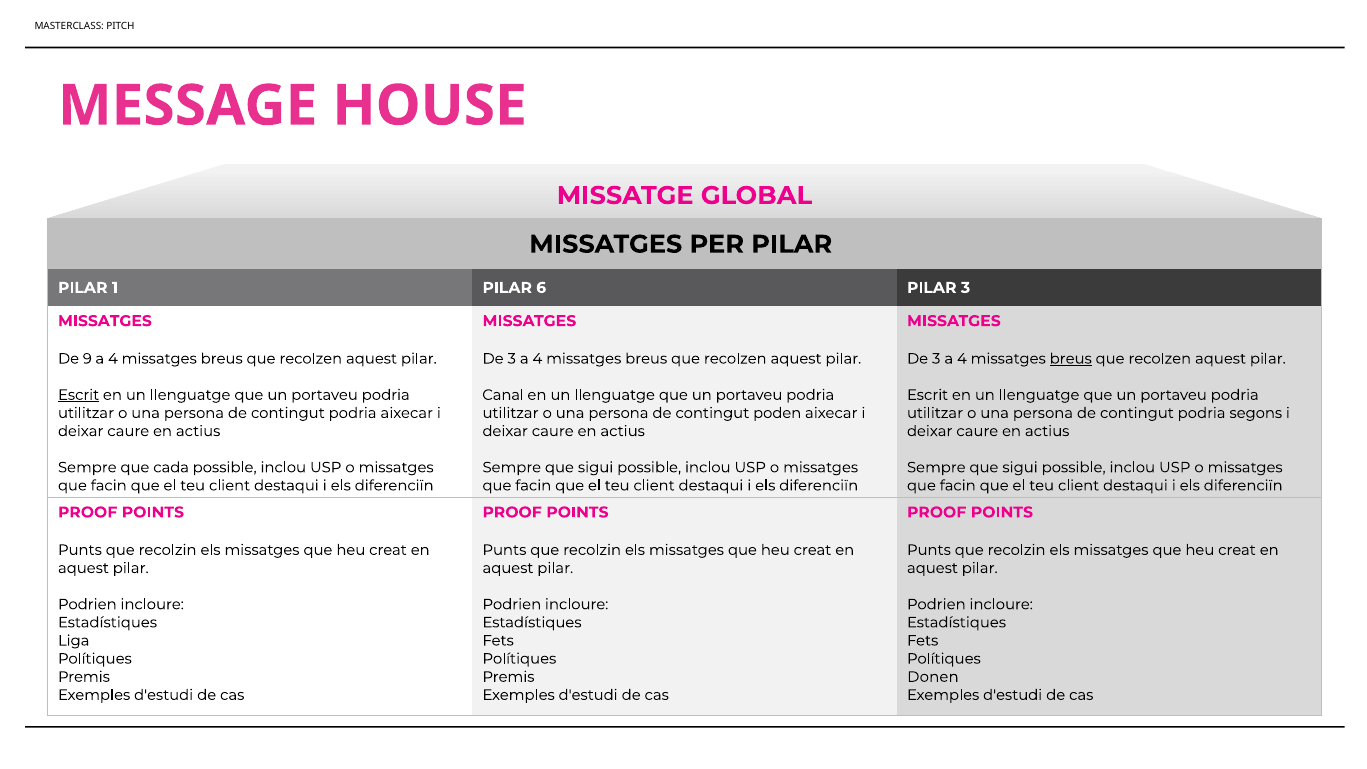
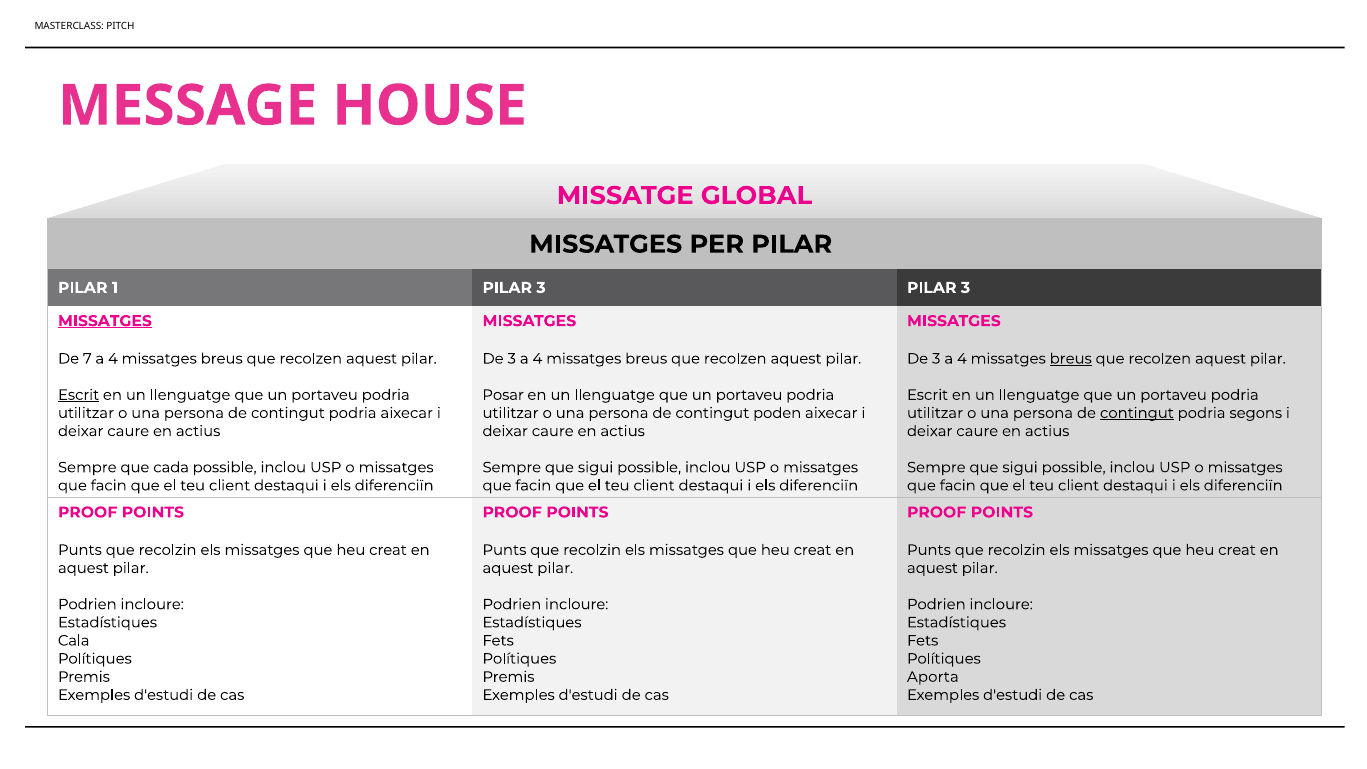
1 PILAR 6: 6 -> 3
MISSATGES at (105, 321) underline: none -> present
9: 9 -> 7
Canal: Canal -> Posar
contingut at (1137, 413) underline: none -> present
Liga: Liga -> Cala
Donen: Donen -> Aporta
